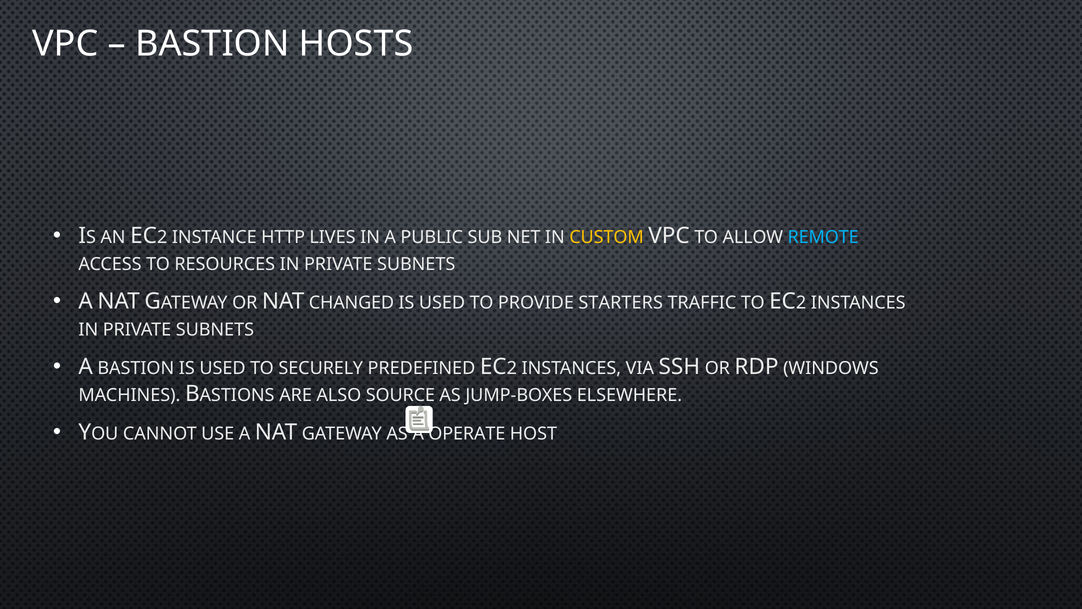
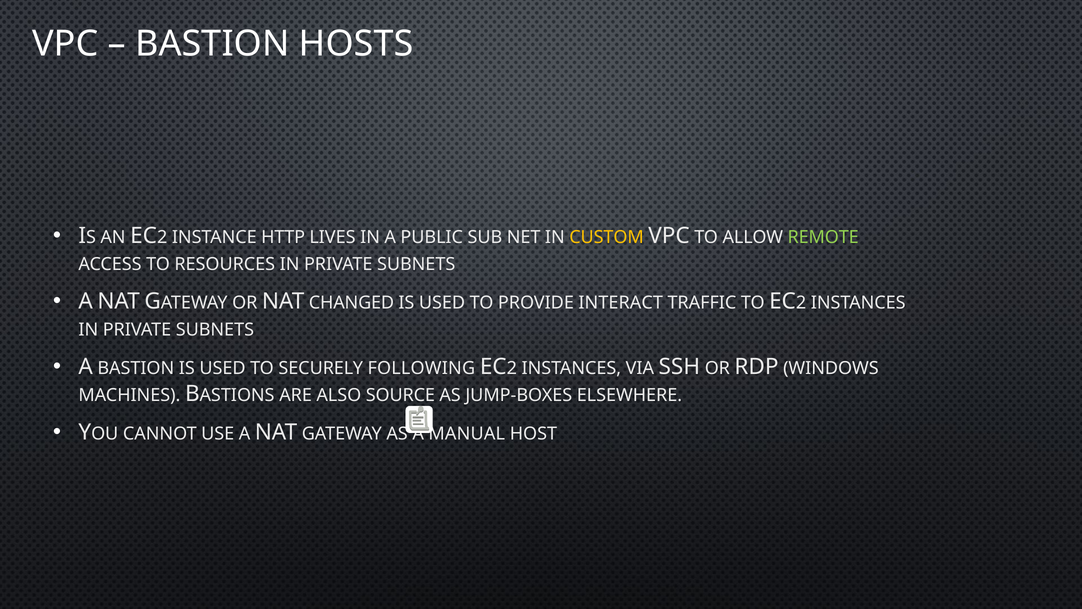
REMOTE colour: light blue -> light green
STARTERS: STARTERS -> INTERACT
PREDEFINED: PREDEFINED -> FOLLOWING
OPERATE: OPERATE -> MANUAL
